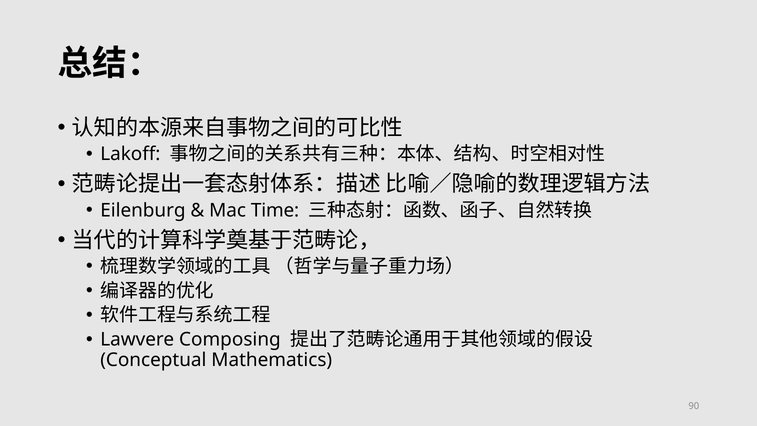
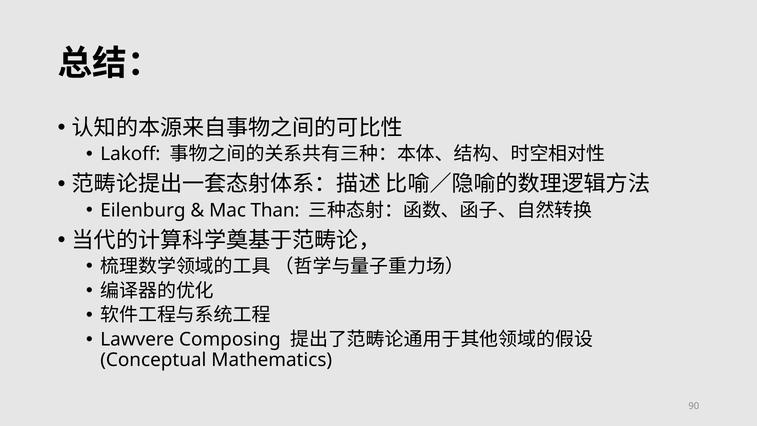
Time: Time -> Than
